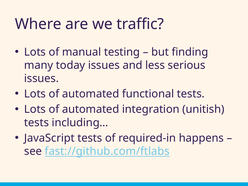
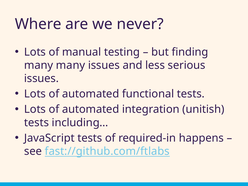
traffic: traffic -> never
many today: today -> many
